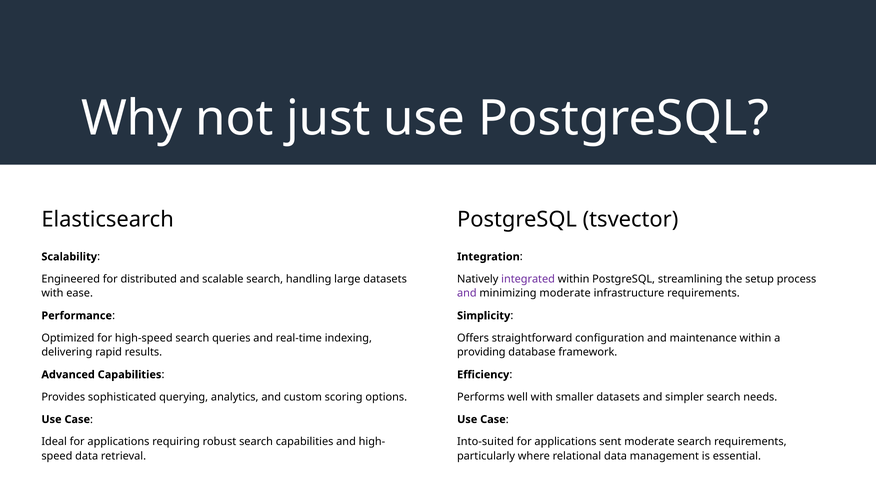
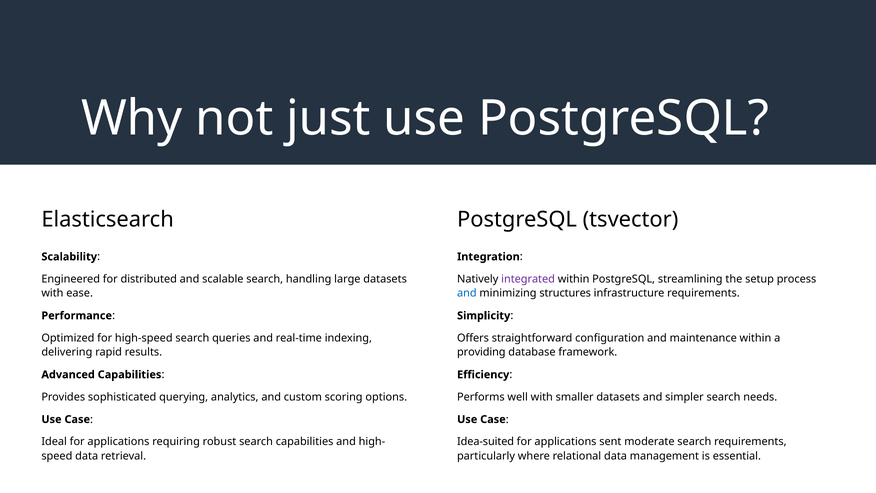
and at (467, 293) colour: purple -> blue
minimizing moderate: moderate -> structures
Into-suited: Into-suited -> Idea-suited
